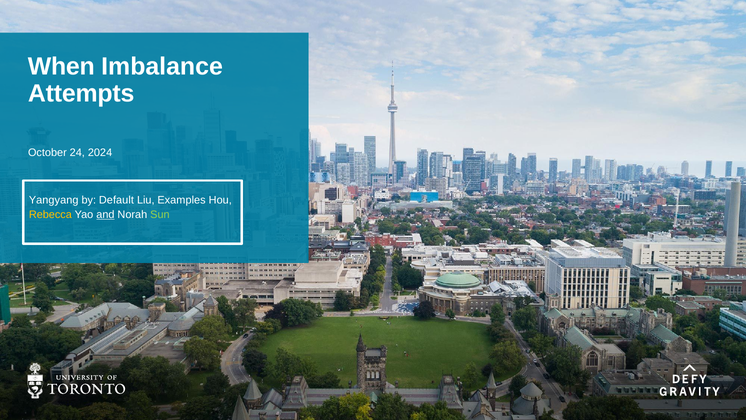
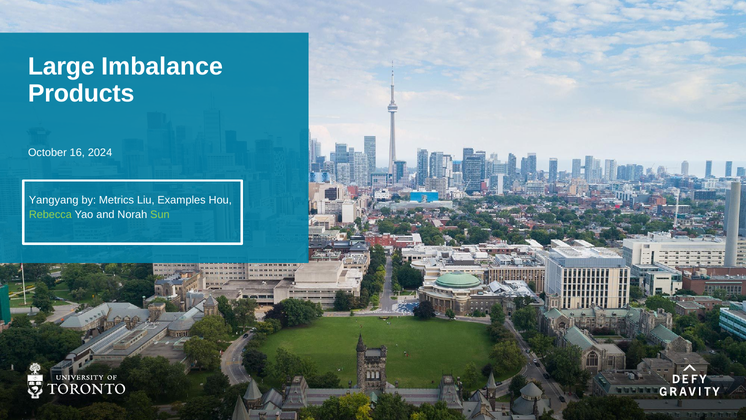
When: When -> Large
Attempts: Attempts -> Products
24: 24 -> 16
Default: Default -> Metrics
Rebecca colour: yellow -> light green
and underline: present -> none
